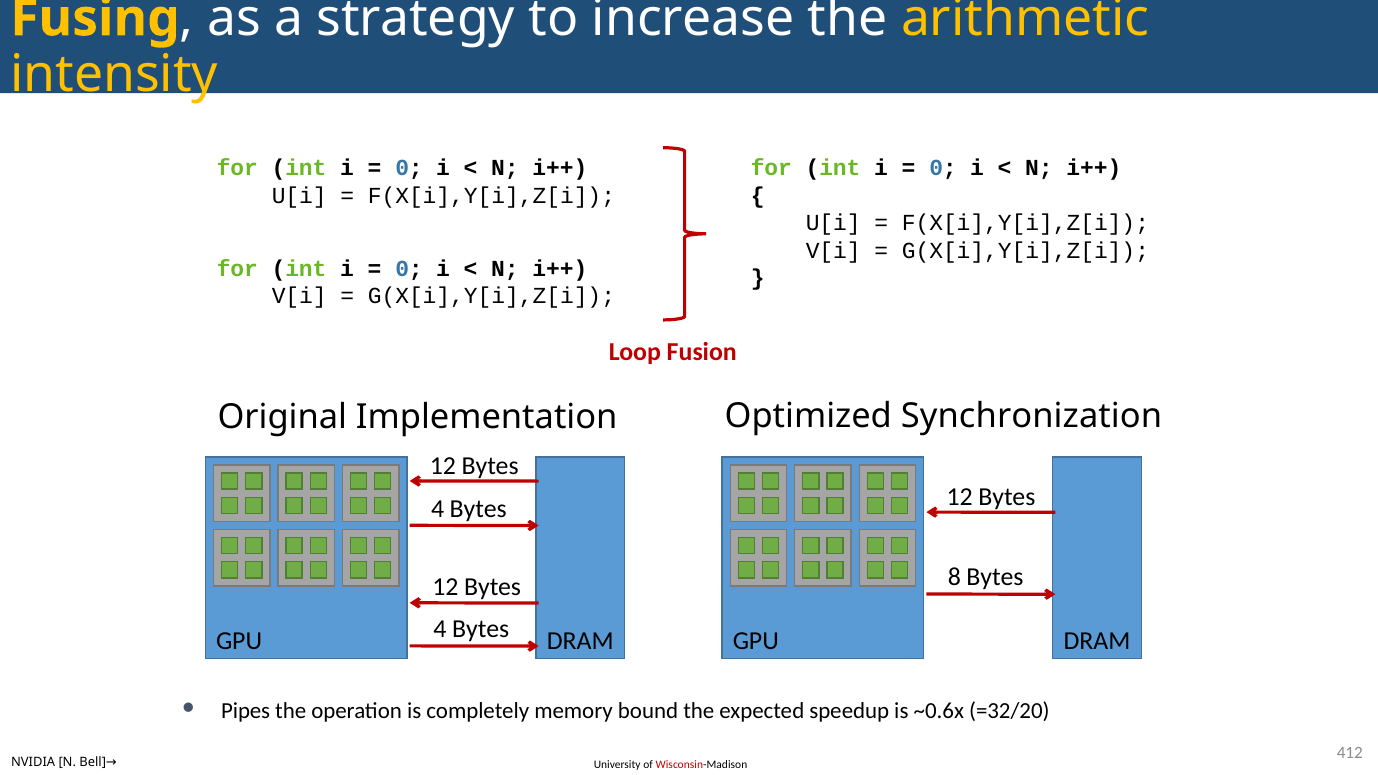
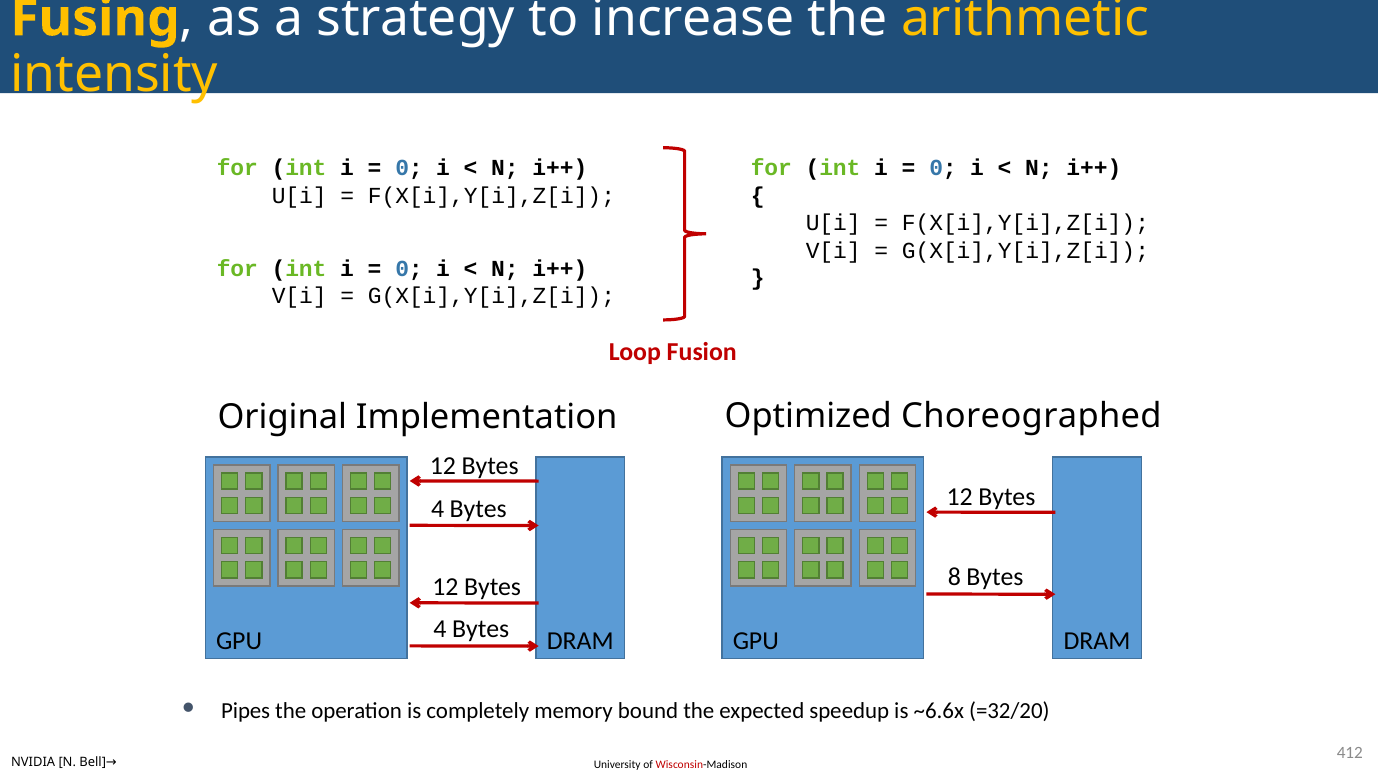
Synchronization: Synchronization -> Choreographed
~0.6x: ~0.6x -> ~6.6x
